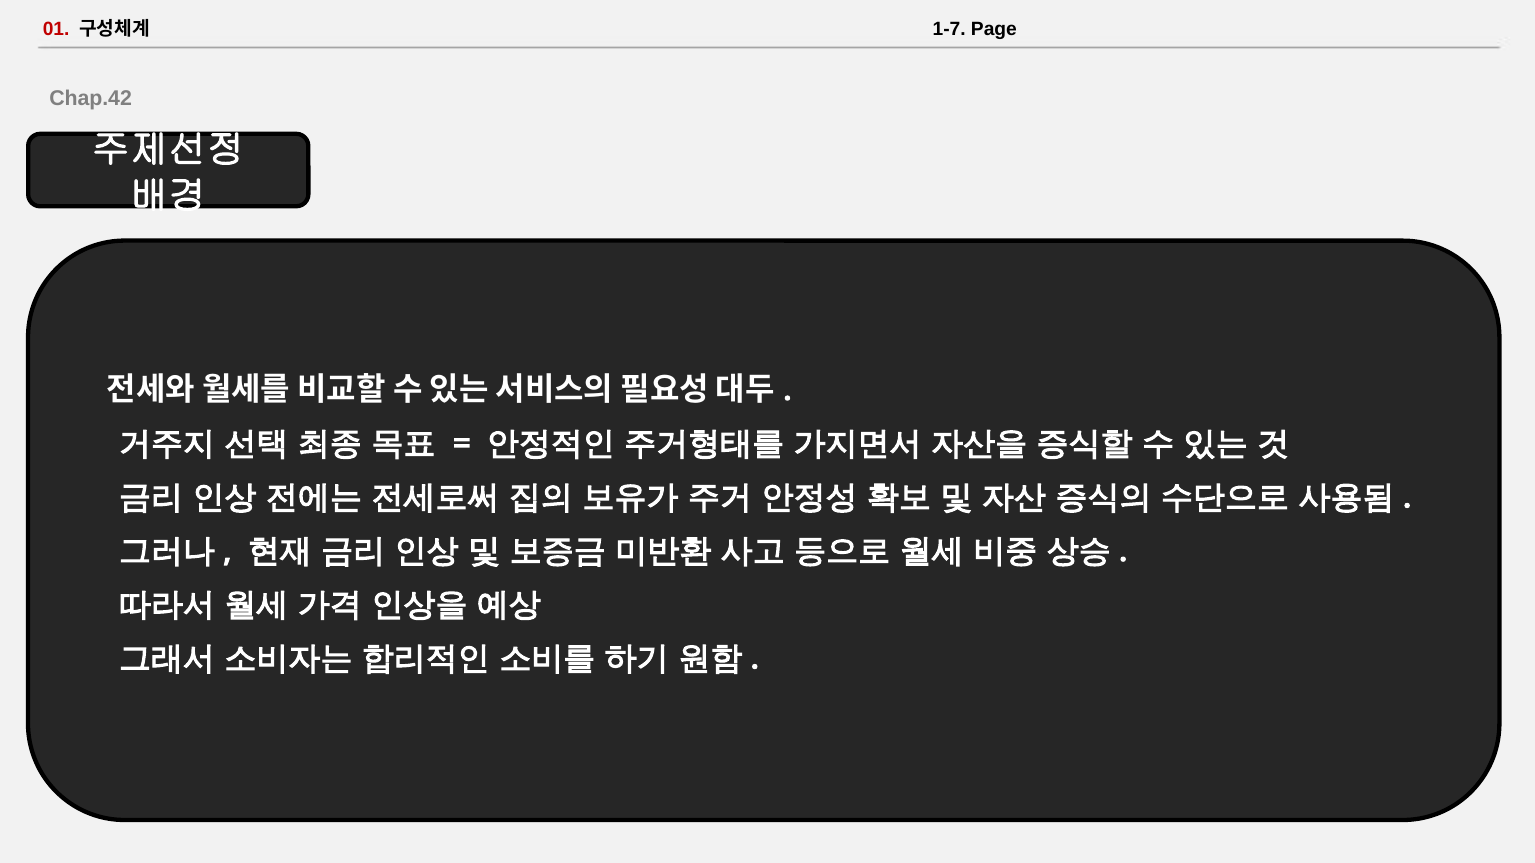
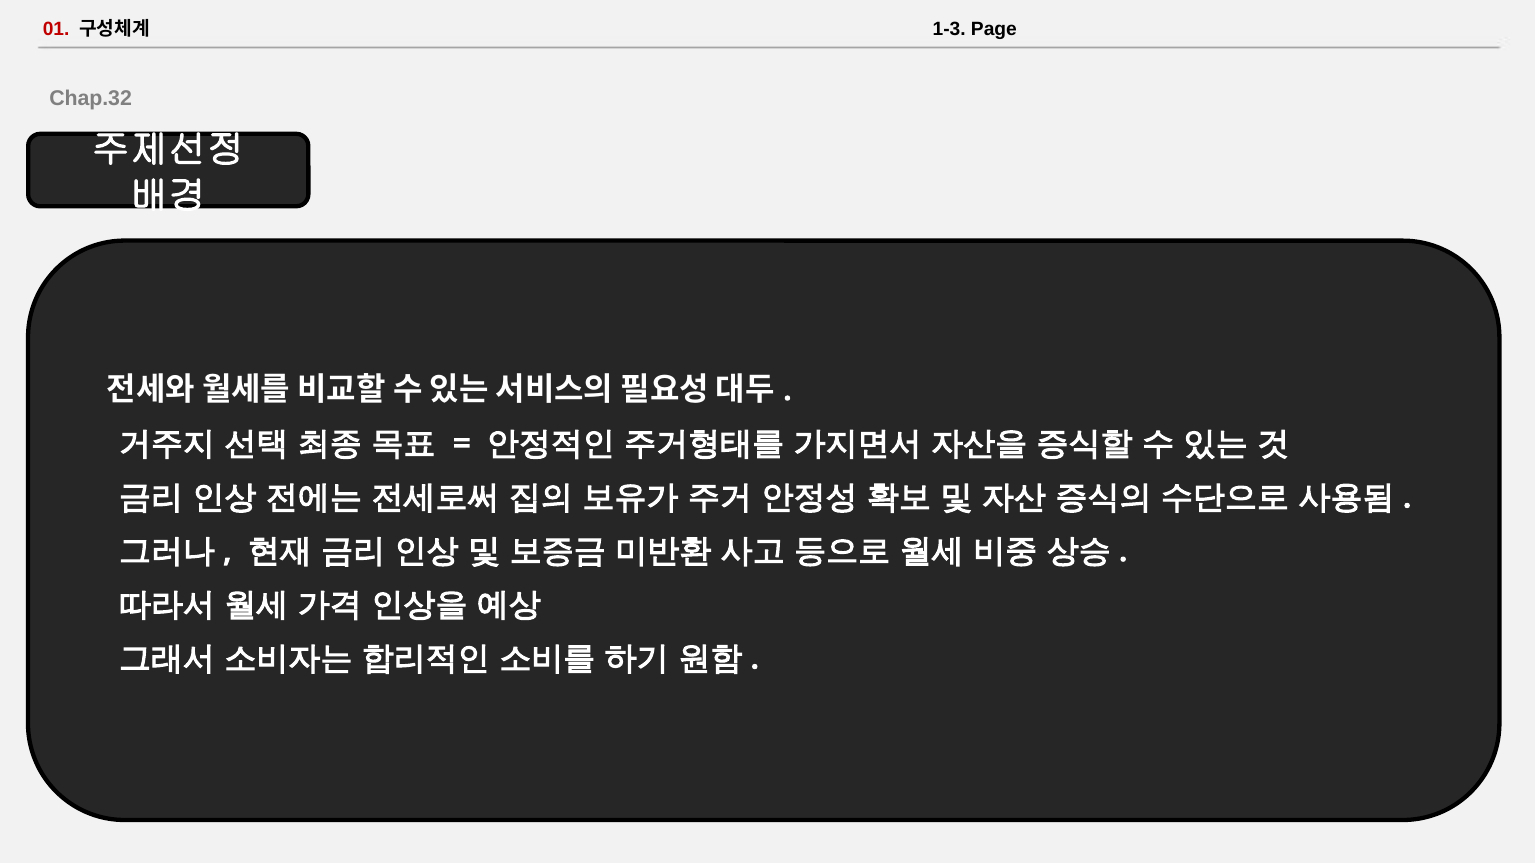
1-7: 1-7 -> 1-3
Chap.42: Chap.42 -> Chap.32
